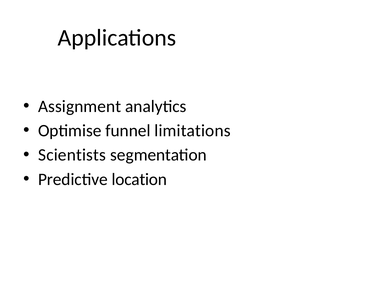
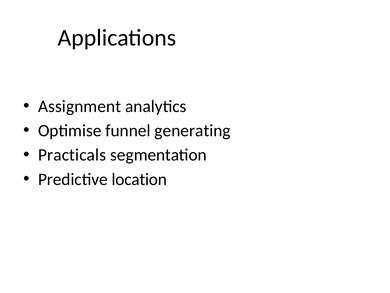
limitations: limitations -> generating
Scientists: Scientists -> Practicals
